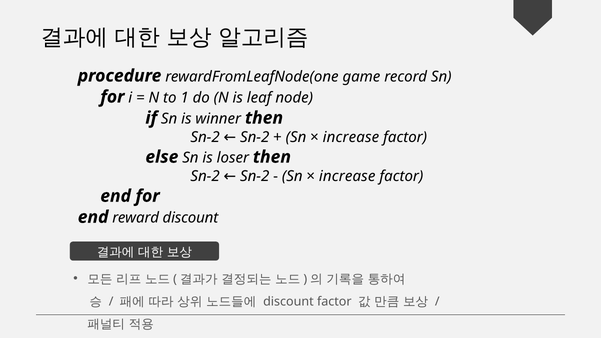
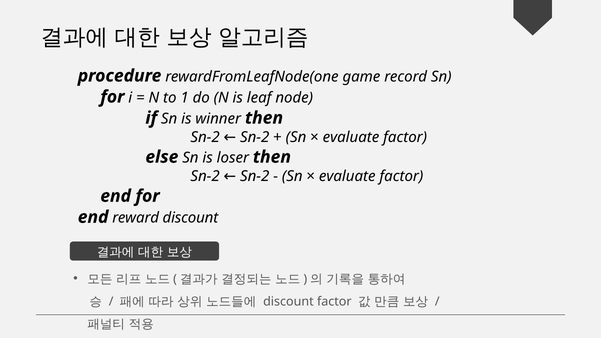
increase at (351, 137): increase -> evaluate
increase at (347, 176): increase -> evaluate
